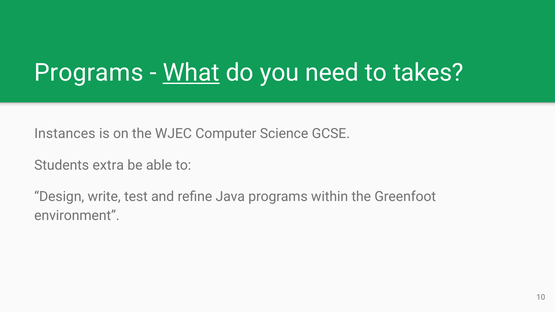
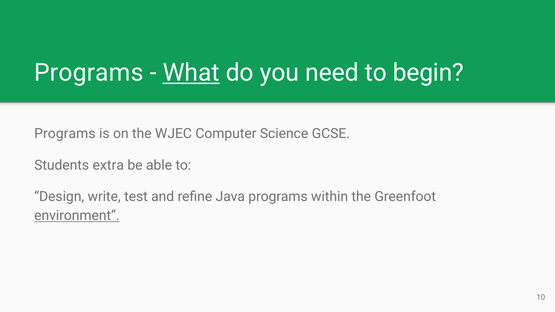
takes: takes -> begin
Instances at (65, 134): Instances -> Programs
environment underline: none -> present
